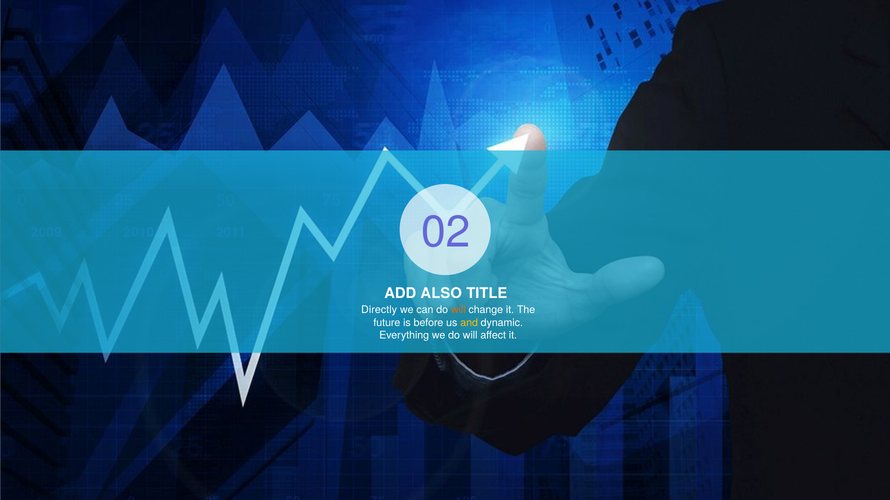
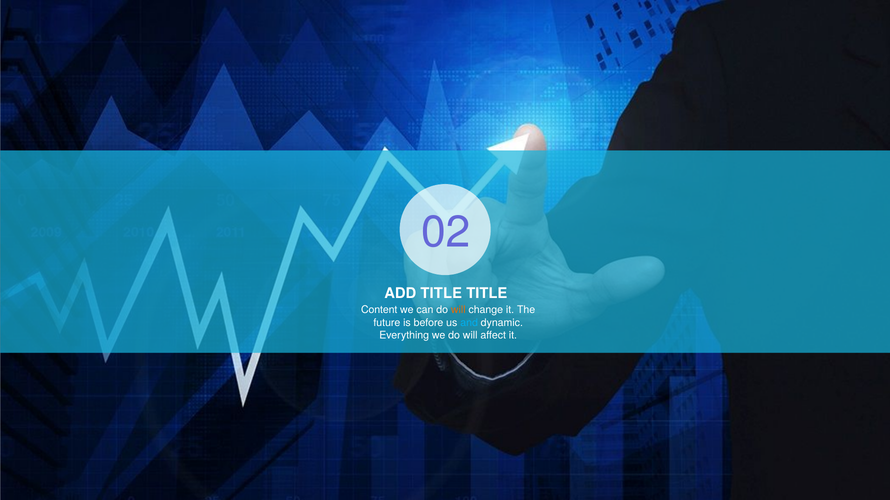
ADD ALSO: ALSO -> TITLE
Directly: Directly -> Content
and colour: yellow -> light blue
